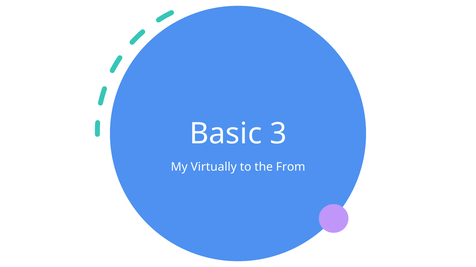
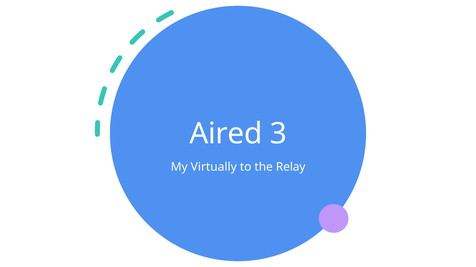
Basic: Basic -> Aired
From: From -> Relay
